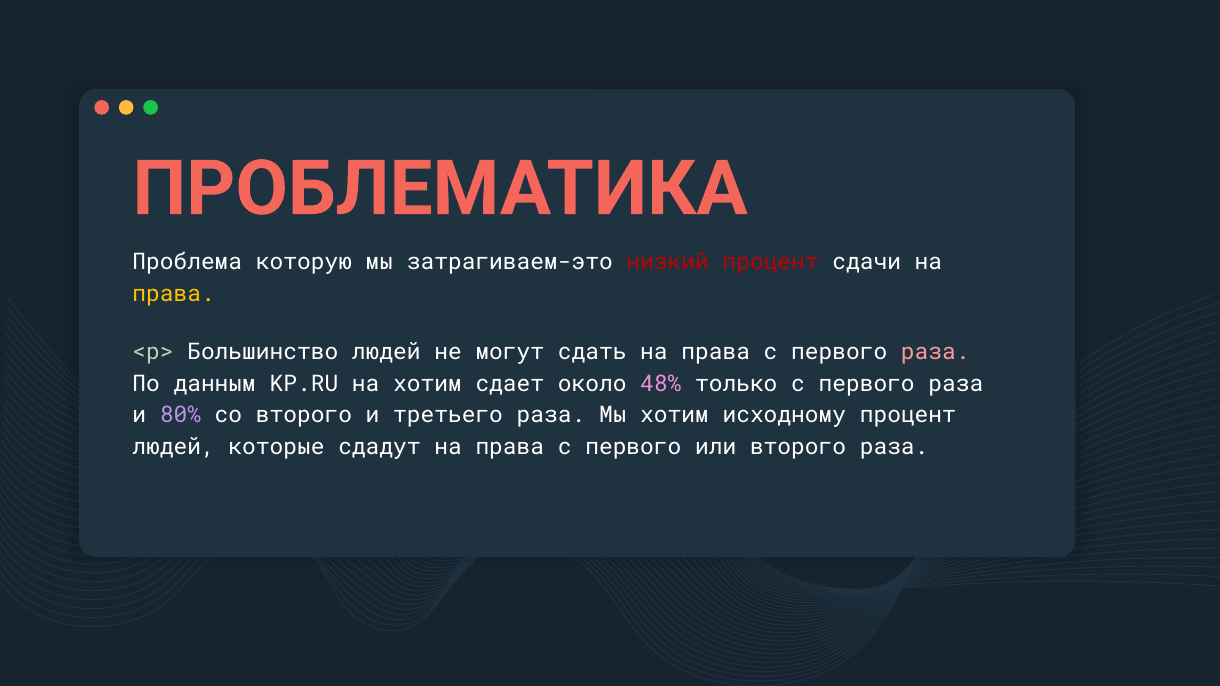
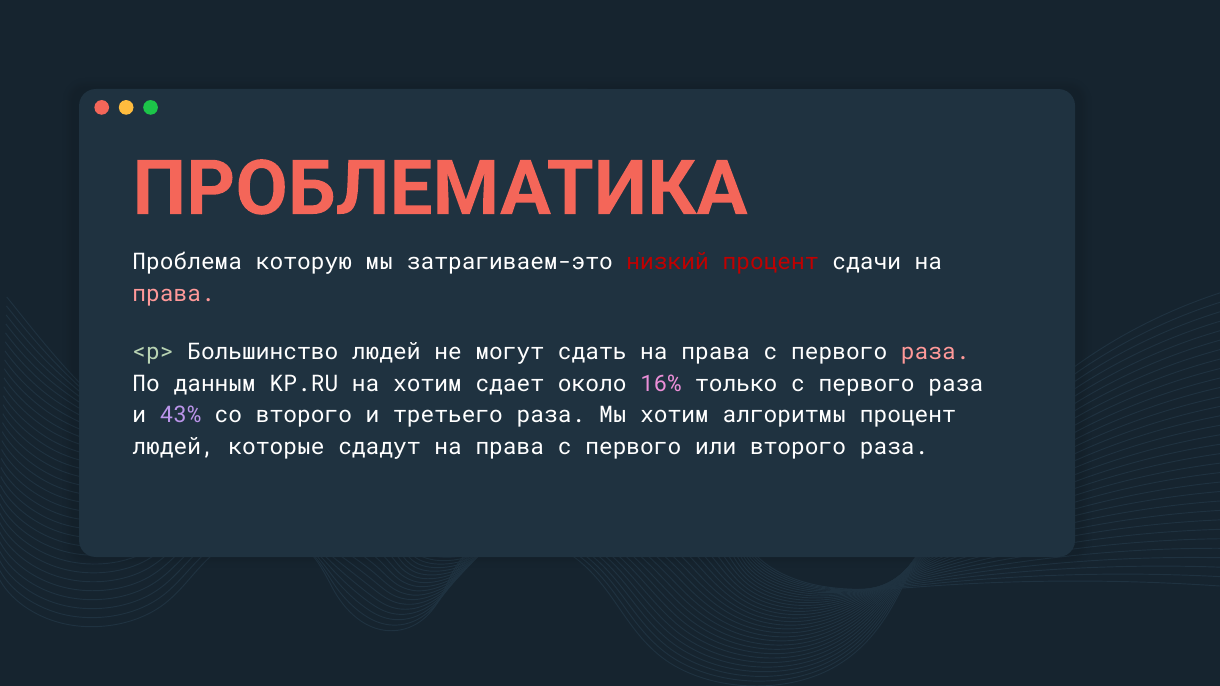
права at (174, 294) colour: yellow -> pink
48%: 48% -> 16%
80%: 80% -> 43%
исходному: исходному -> алгоритмы
